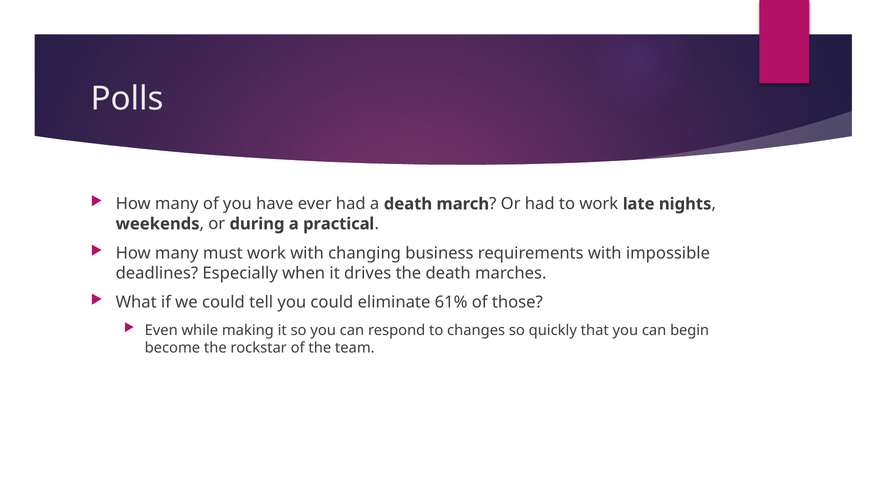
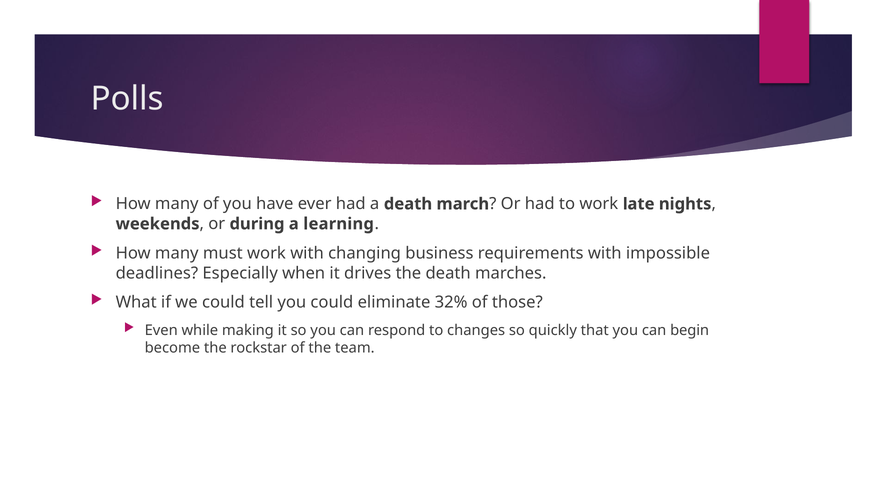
practical: practical -> learning
61%: 61% -> 32%
